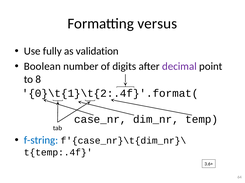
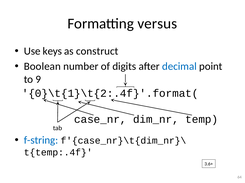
fully: fully -> keys
validation: validation -> construct
decimal colour: purple -> blue
8: 8 -> 9
